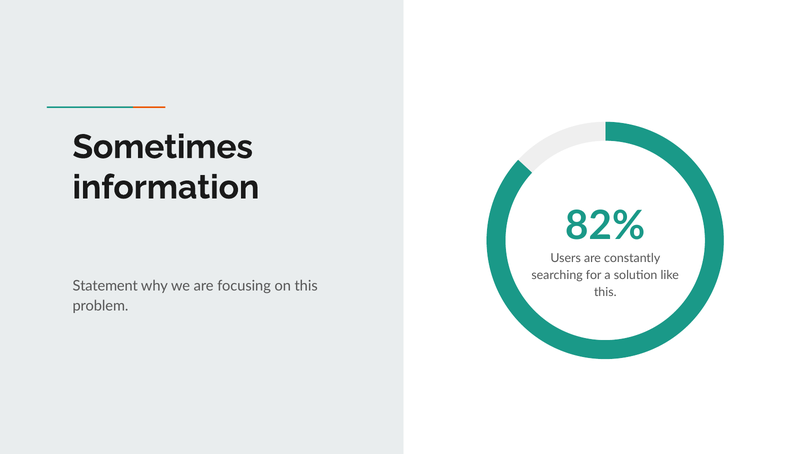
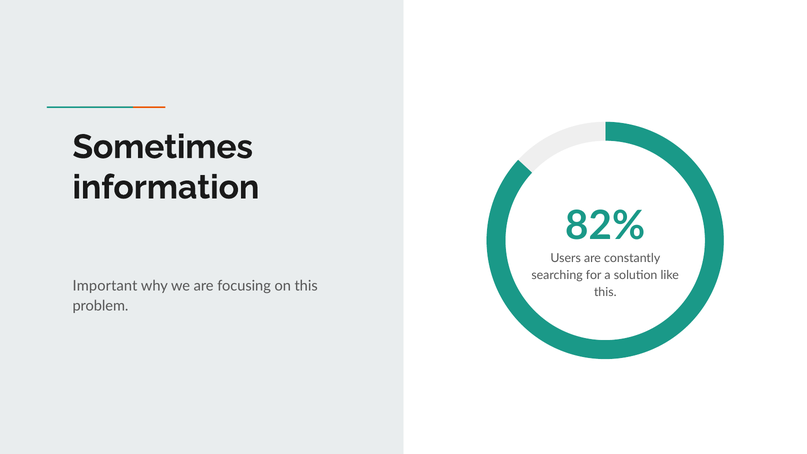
Statement: Statement -> Important
